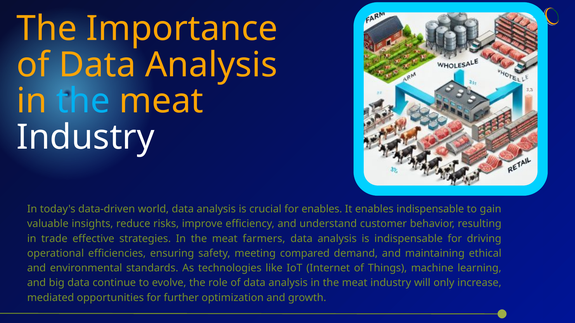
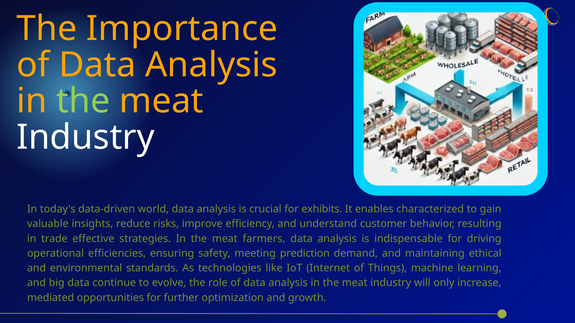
the at (83, 101) colour: light blue -> light green
for enables: enables -> exhibits
enables indispensable: indispensable -> characterized
compared: compared -> prediction
